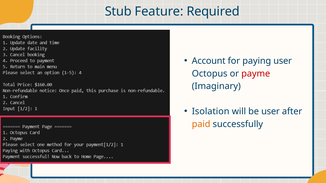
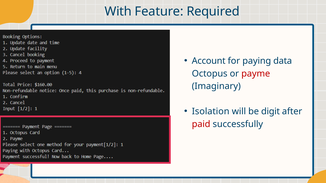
Stub: Stub -> With
paying user: user -> data
be user: user -> digit
paid colour: orange -> red
